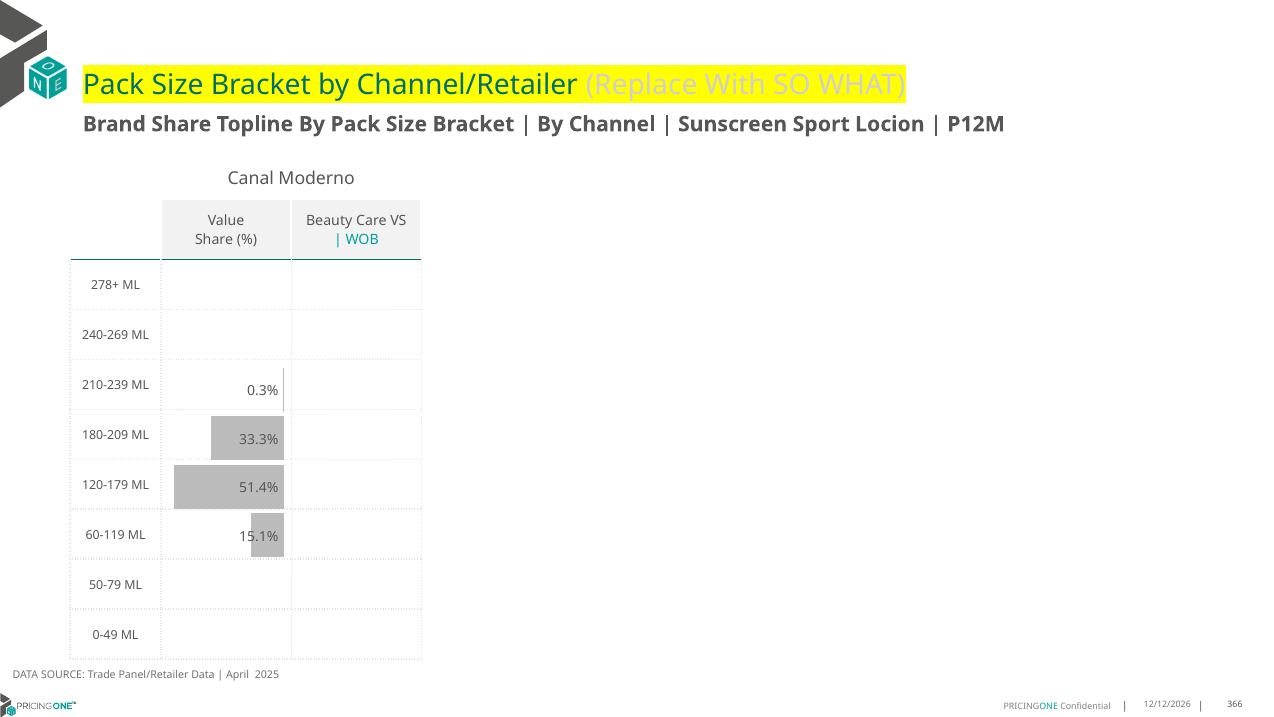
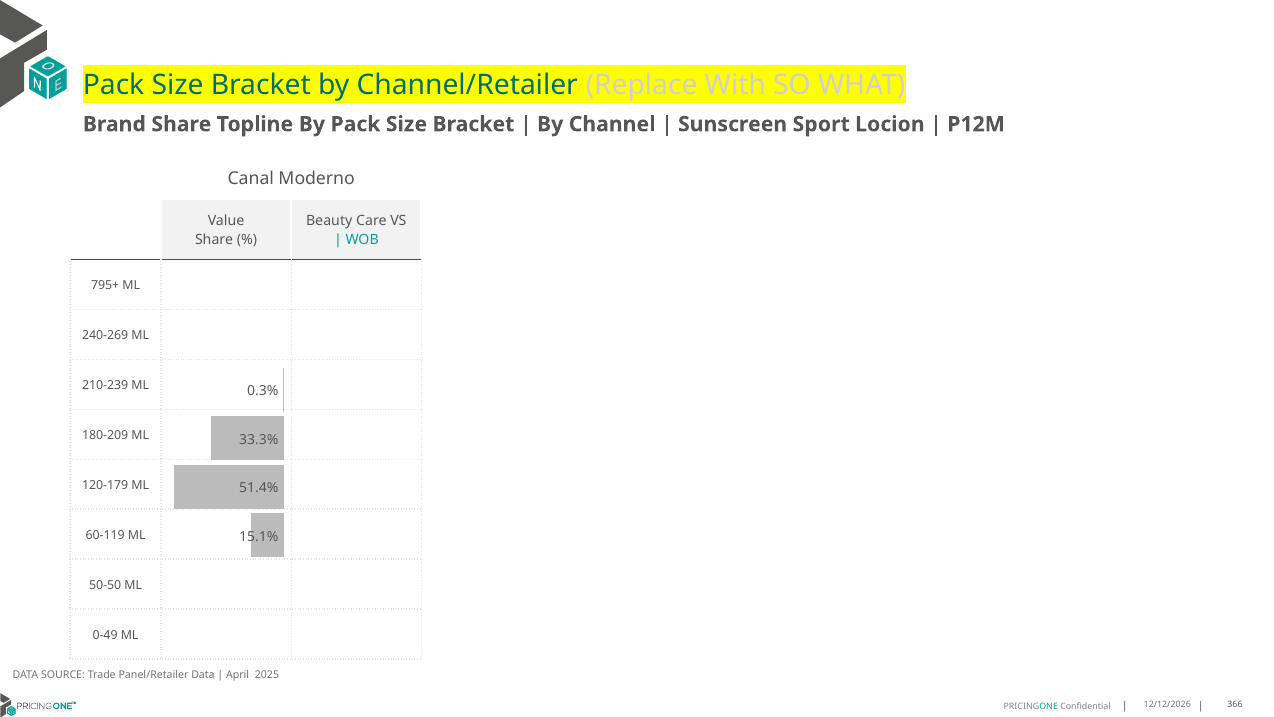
278+: 278+ -> 795+
50-79: 50-79 -> 50-50
